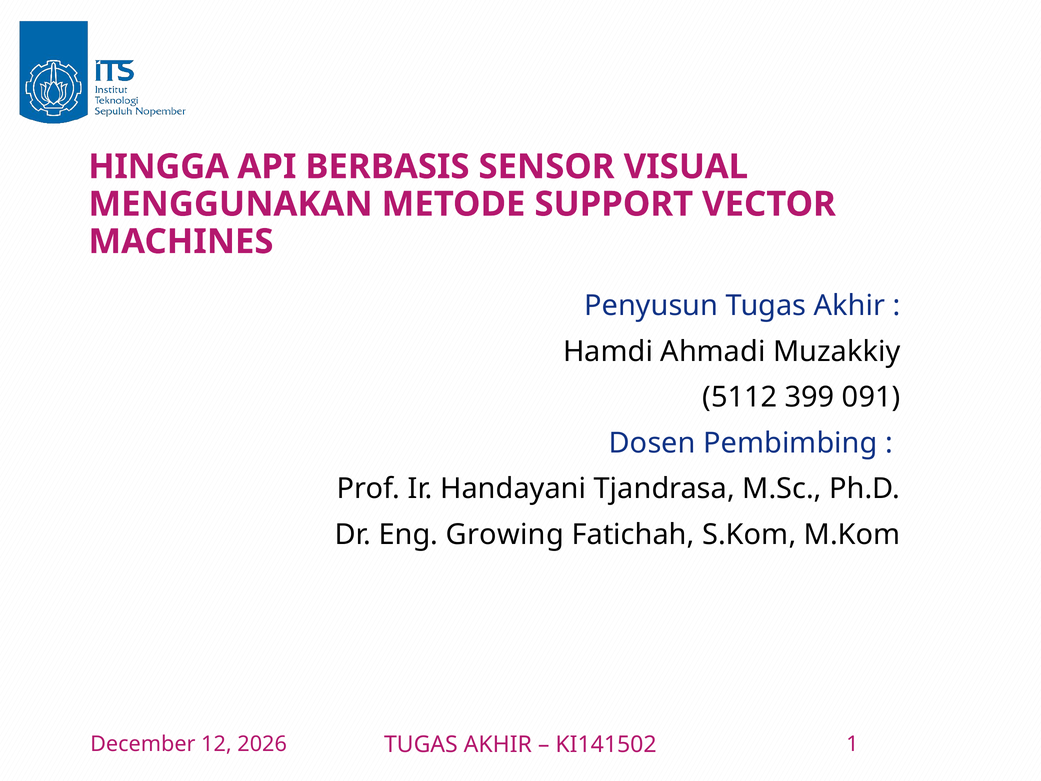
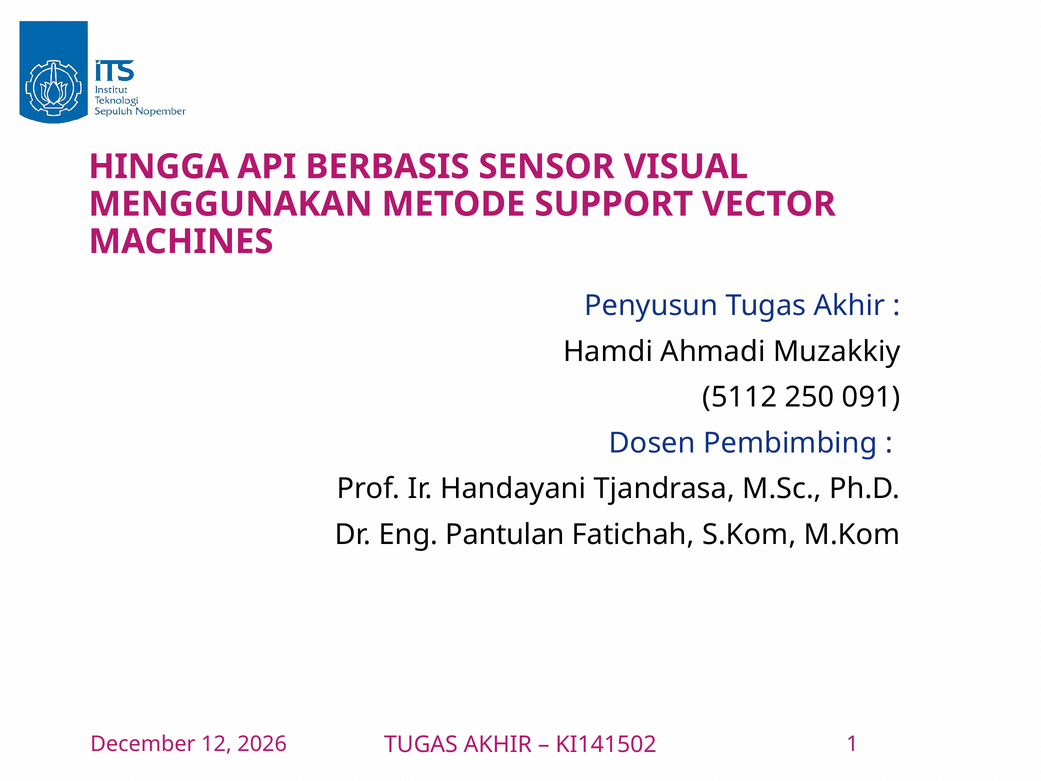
399: 399 -> 250
Growing: Growing -> Pantulan
